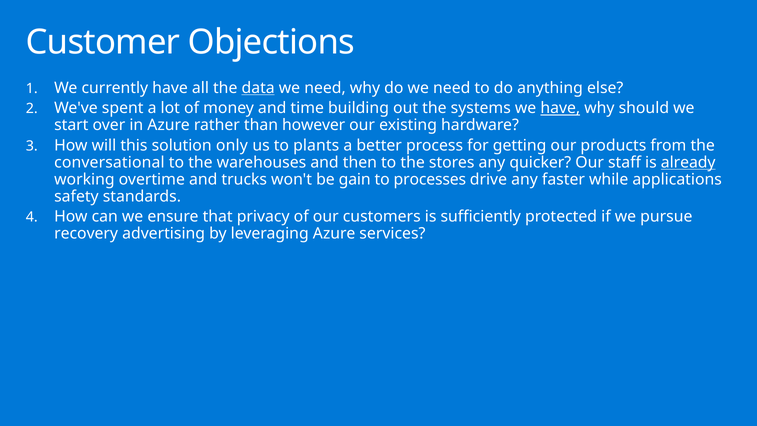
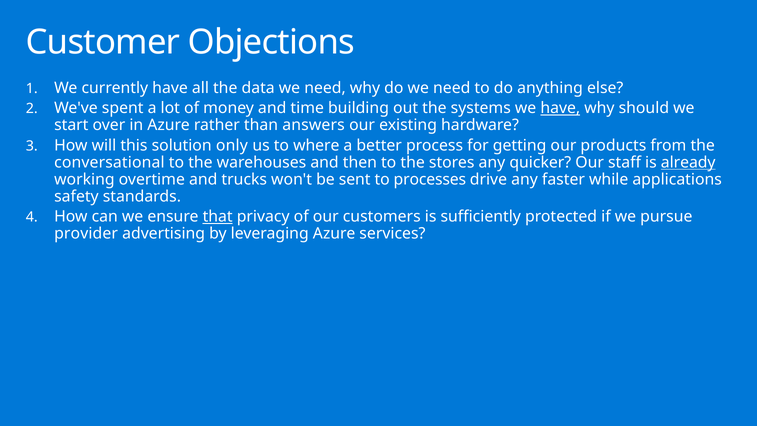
data underline: present -> none
however: however -> answers
plants: plants -> where
gain: gain -> sent
that underline: none -> present
recovery: recovery -> provider
